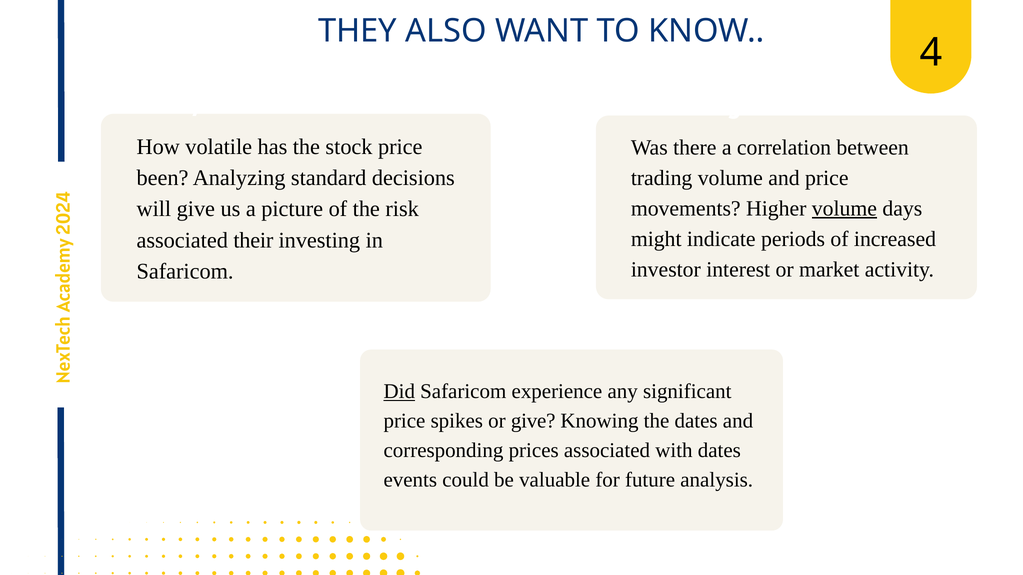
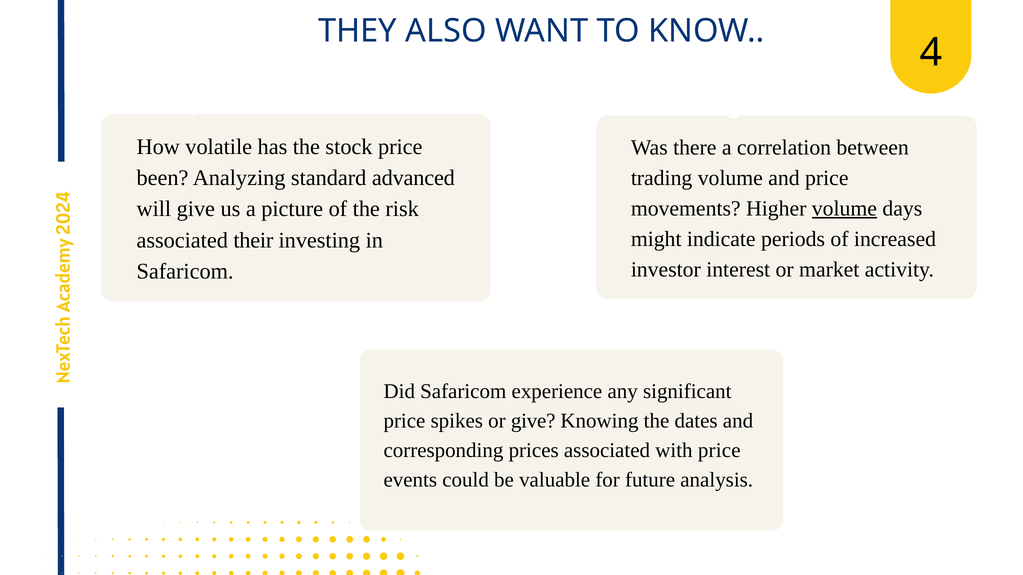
decisions: decisions -> advanced
Did underline: present -> none
with dates: dates -> price
